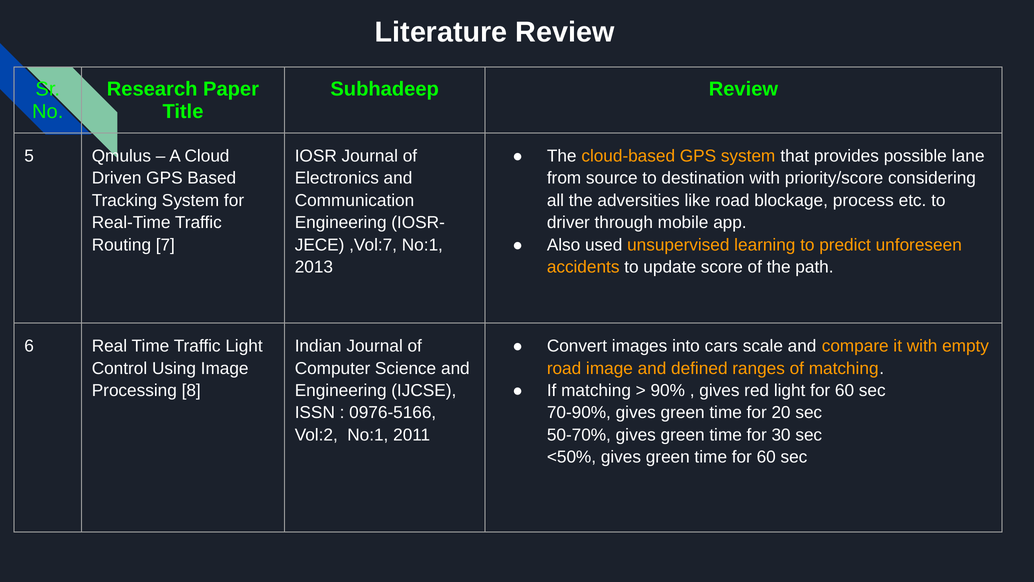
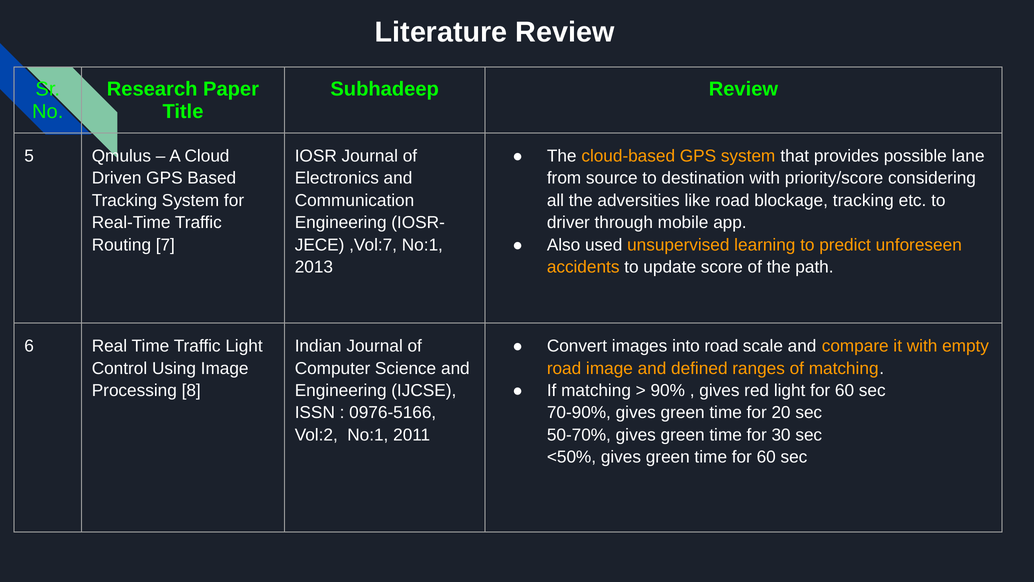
blockage process: process -> tracking
into cars: cars -> road
